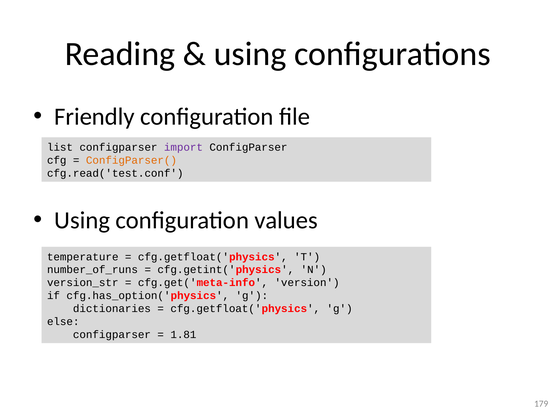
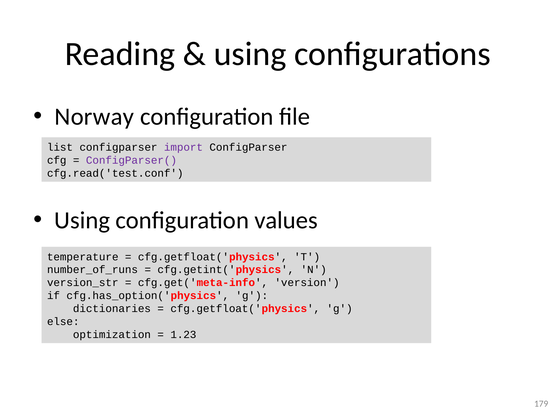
Friendly: Friendly -> Norway
ConfigParser( colour: orange -> purple
configparser at (112, 335): configparser -> optimization
1.81: 1.81 -> 1.23
